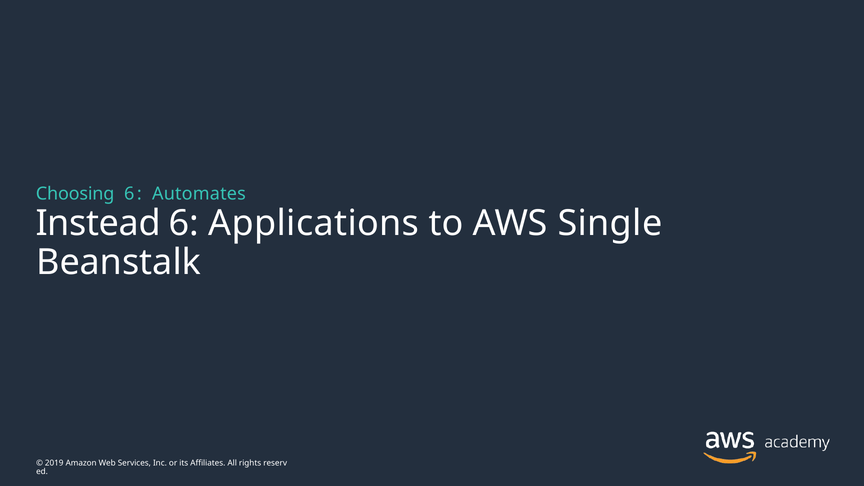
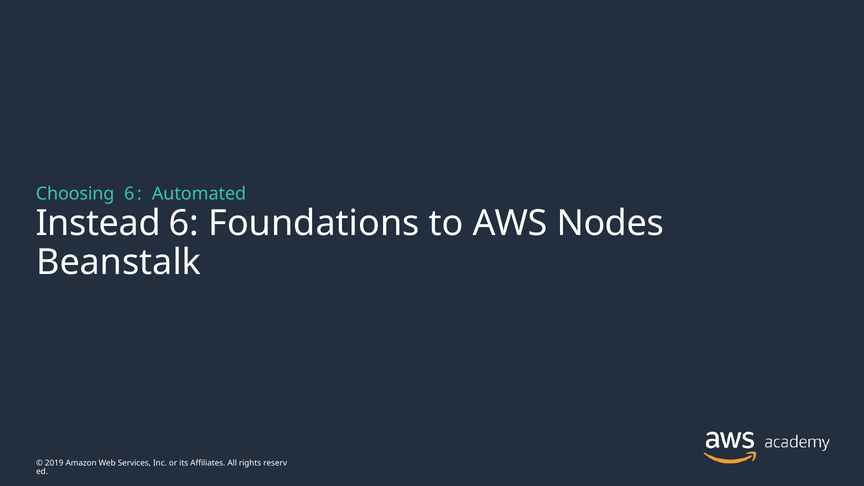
Automates: Automates -> Automated
Applications: Applications -> Foundations
Single: Single -> Nodes
